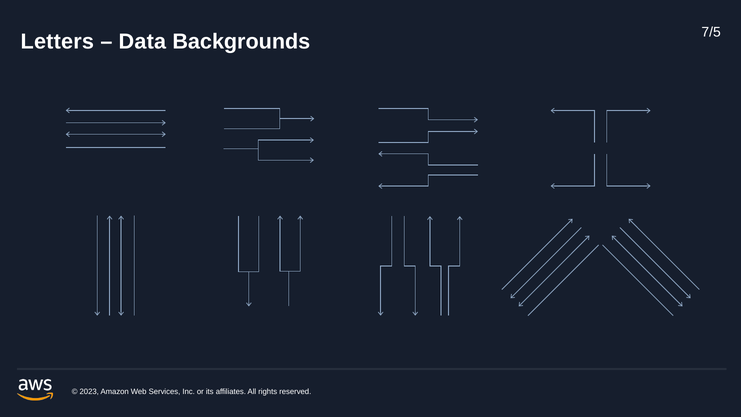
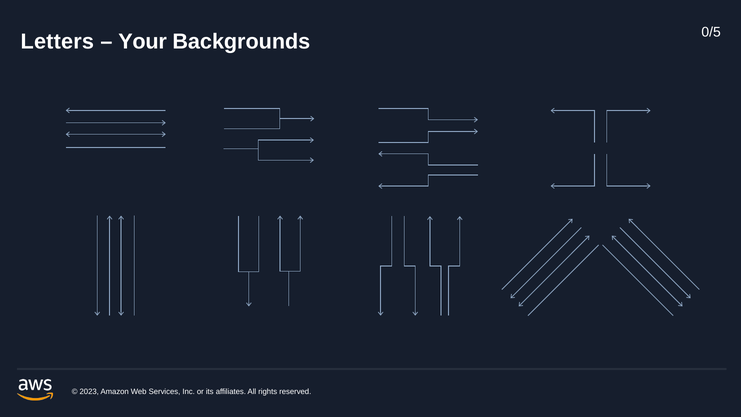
Data: Data -> Your
7/5: 7/5 -> 0/5
